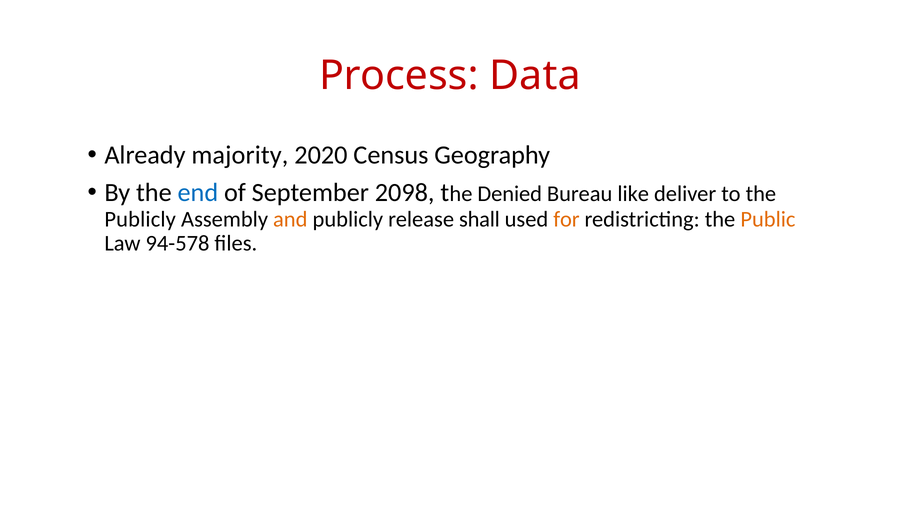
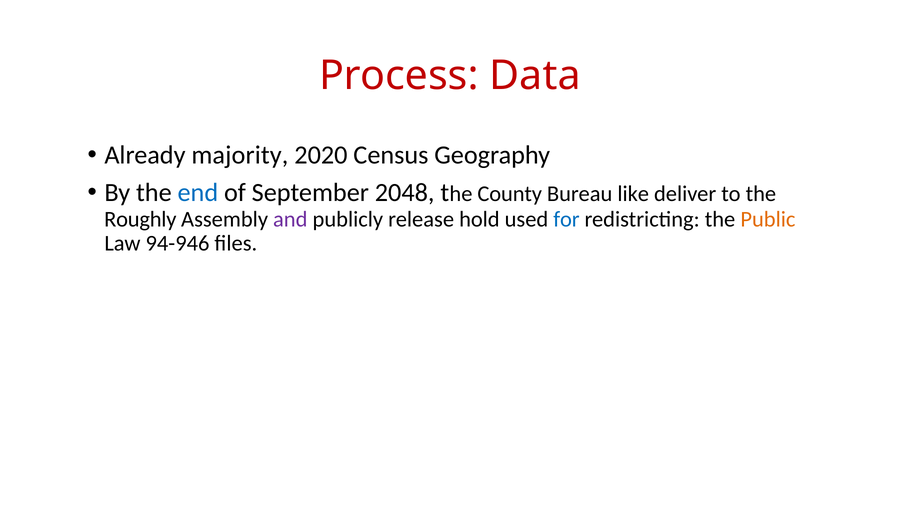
2098: 2098 -> 2048
Denied: Denied -> County
Publicly at (140, 219): Publicly -> Roughly
and colour: orange -> purple
shall: shall -> hold
for colour: orange -> blue
94-578: 94-578 -> 94-946
